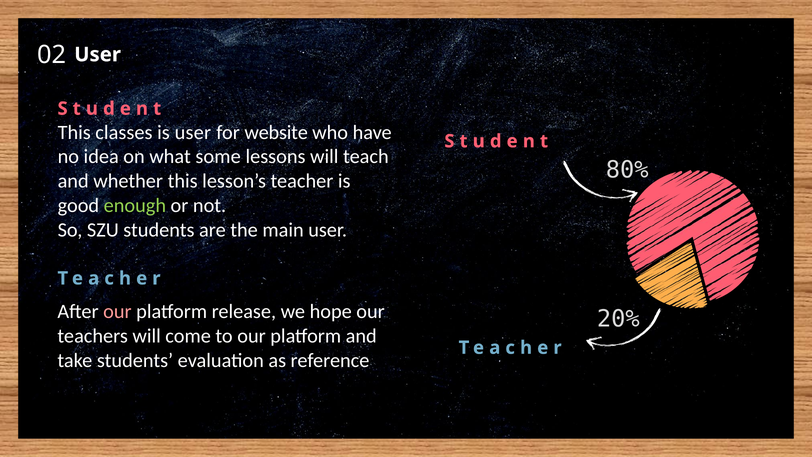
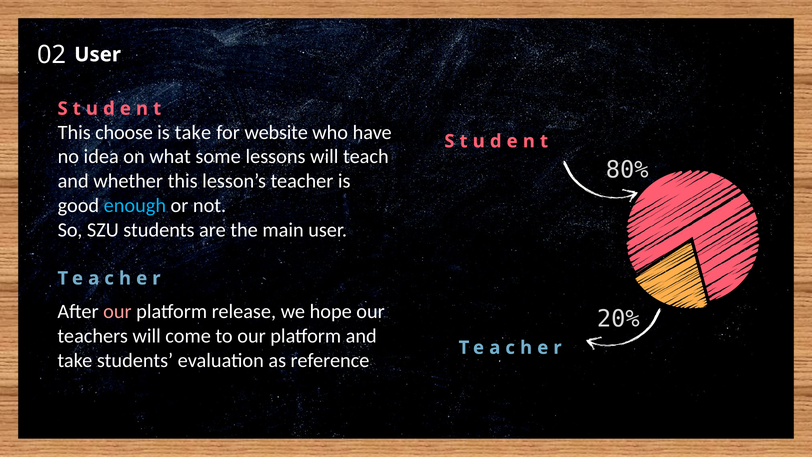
classes: classes -> choose
is user: user -> take
enough colour: light green -> light blue
